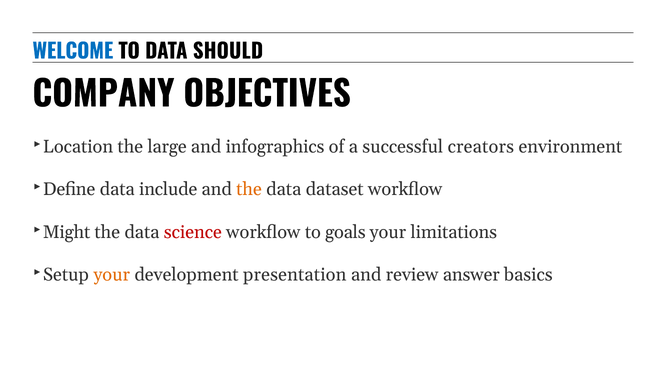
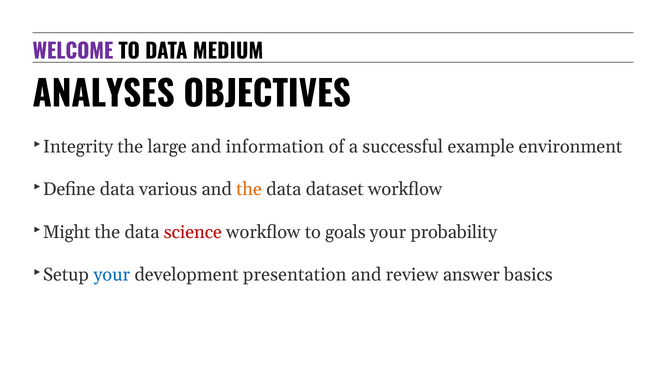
WELCOME colour: blue -> purple
SHOULD: SHOULD -> MEDIUM
COMPANY: COMPANY -> ANALYSES
Location: Location -> Integrity
infographics: infographics -> information
creators: creators -> example
include: include -> various
limitations: limitations -> probability
your at (112, 275) colour: orange -> blue
